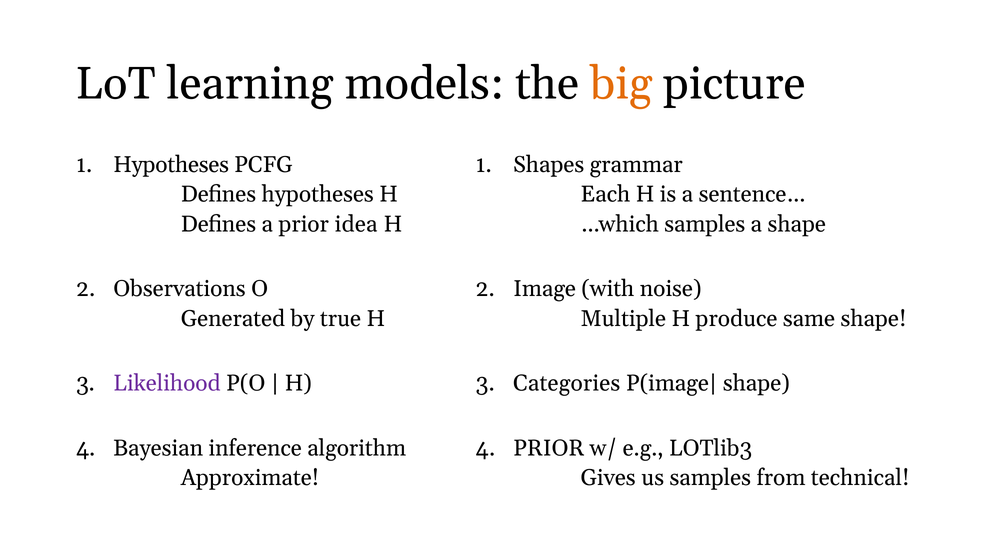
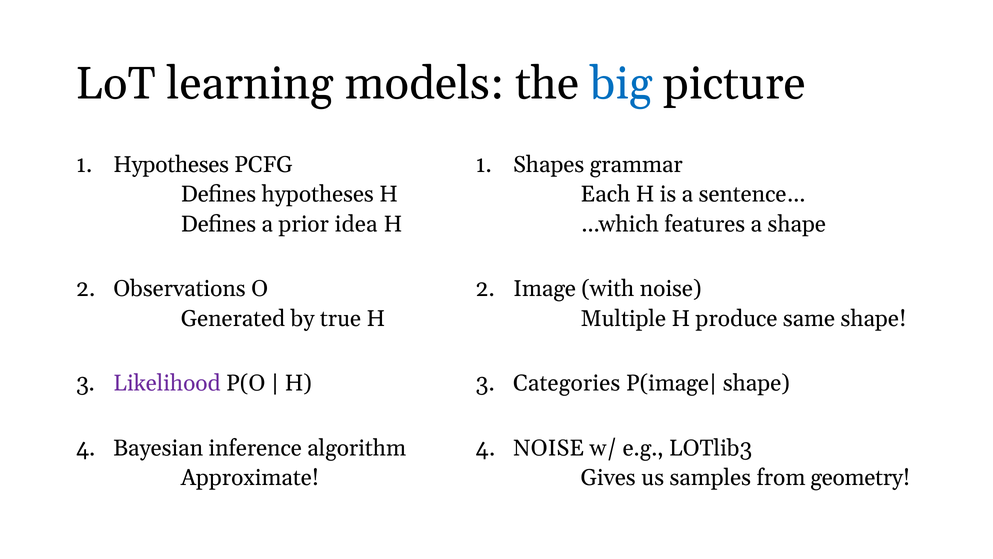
big colour: orange -> blue
…which samples: samples -> features
PRIOR at (549, 448): PRIOR -> NOISE
technical: technical -> geometry
